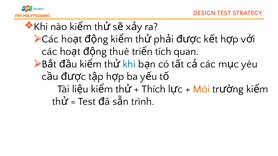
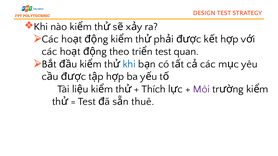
thuê: thuê -> theo
tích at (163, 52): tích -> test
Môi colour: orange -> purple
trình: trình -> thuê
